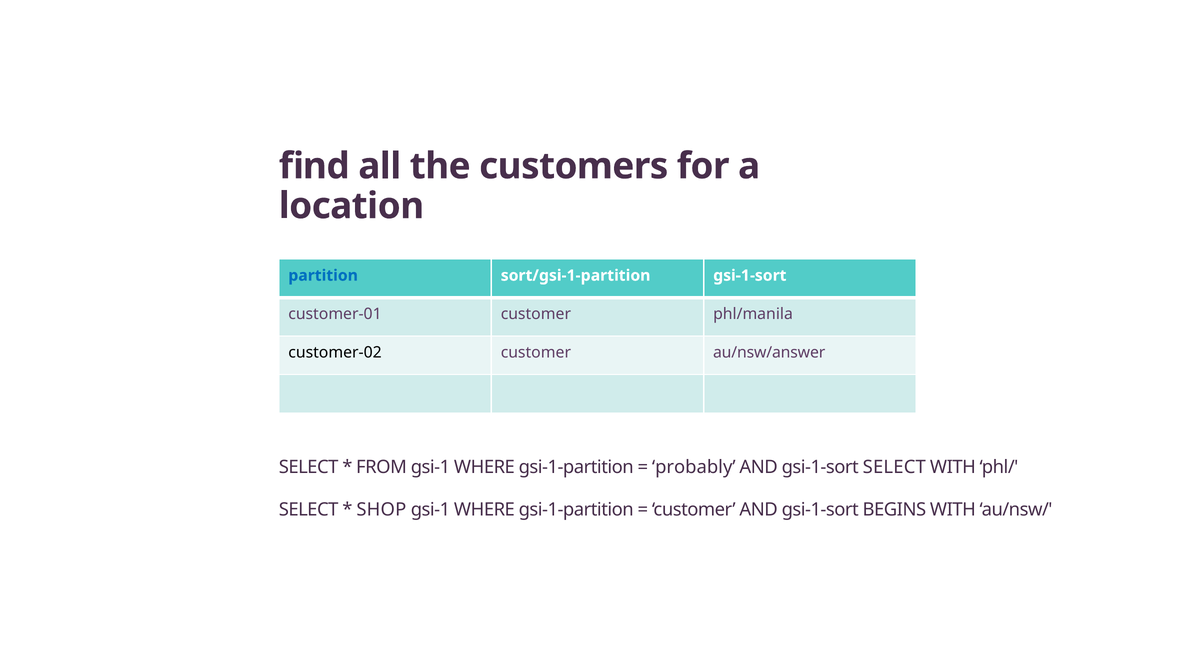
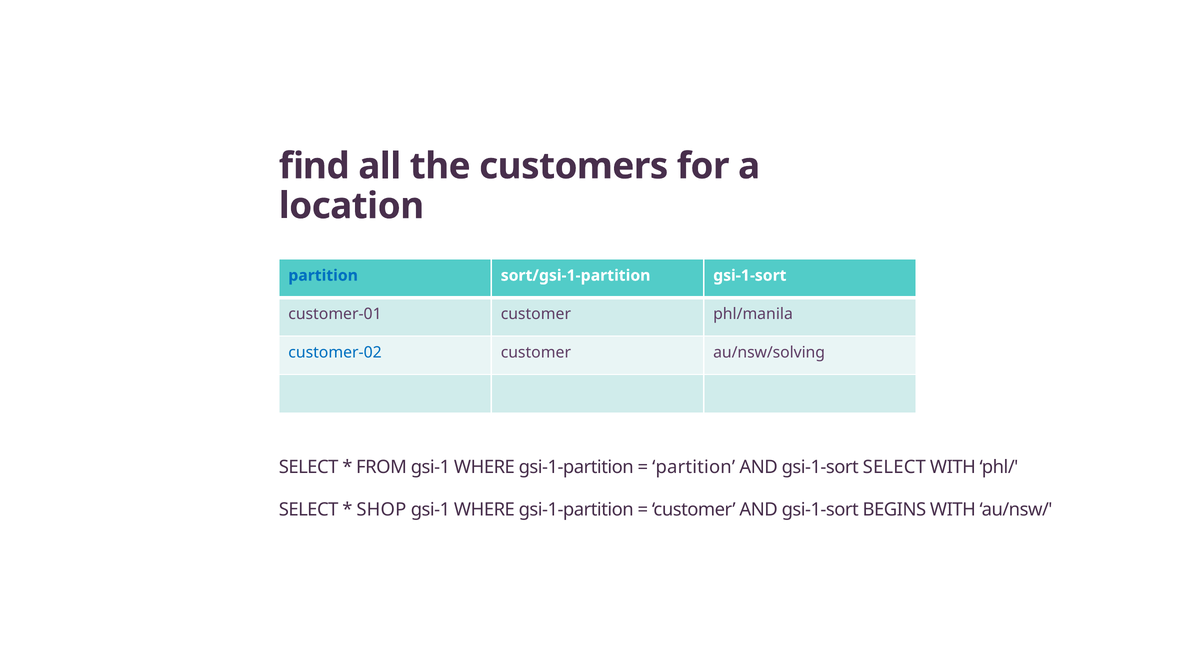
customer-02 colour: black -> blue
au/nsw/answer: au/nsw/answer -> au/nsw/solving
probably at (694, 467): probably -> partition
